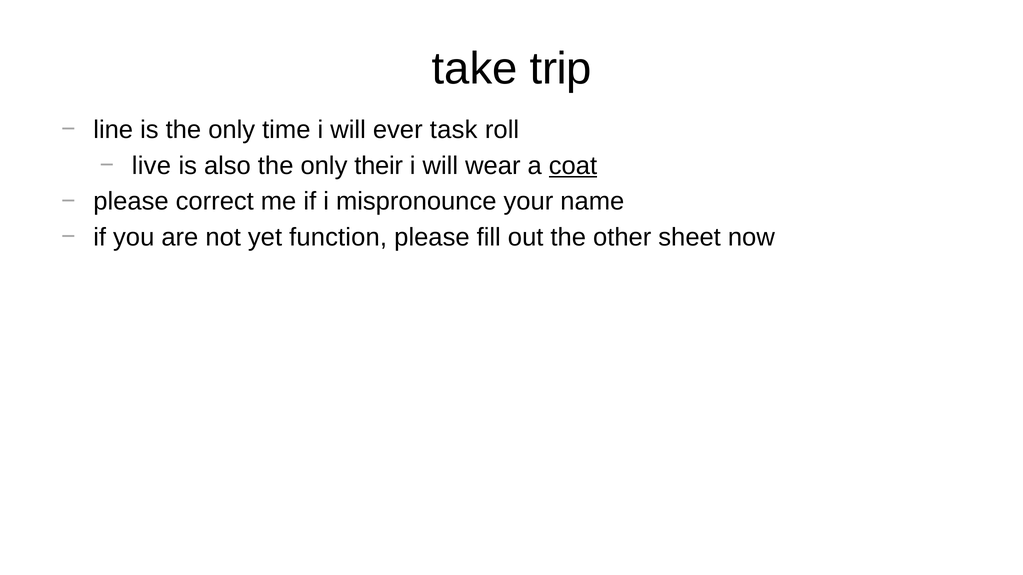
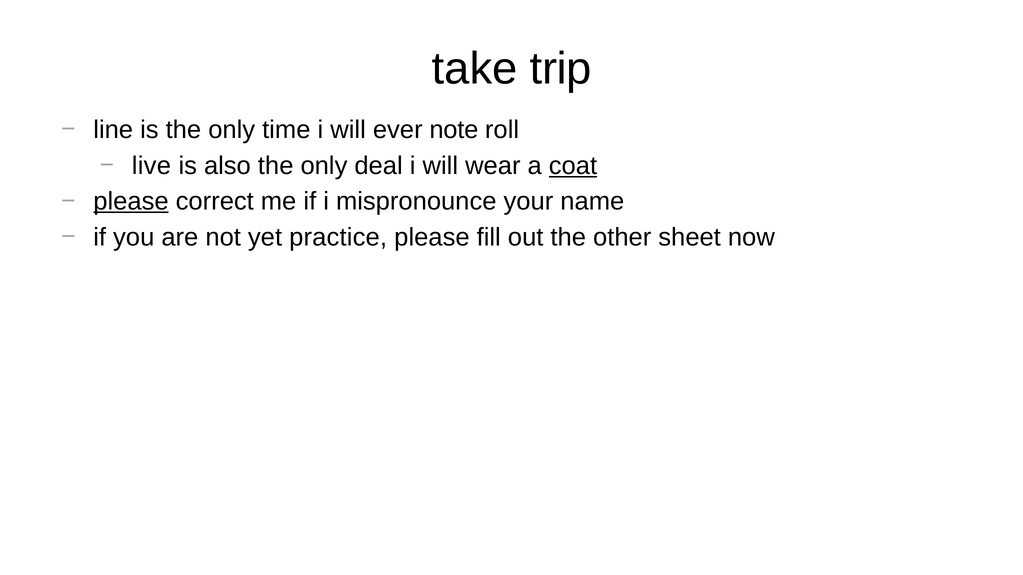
task: task -> note
their: their -> deal
please at (131, 202) underline: none -> present
function: function -> practice
